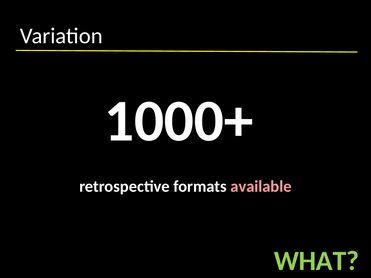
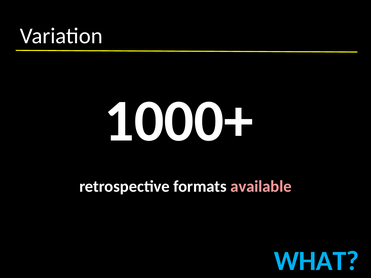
WHAT colour: light green -> light blue
